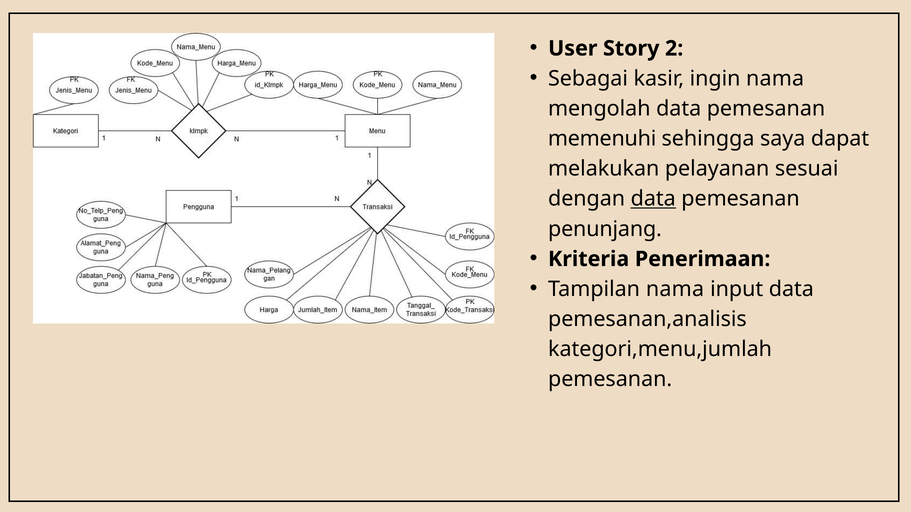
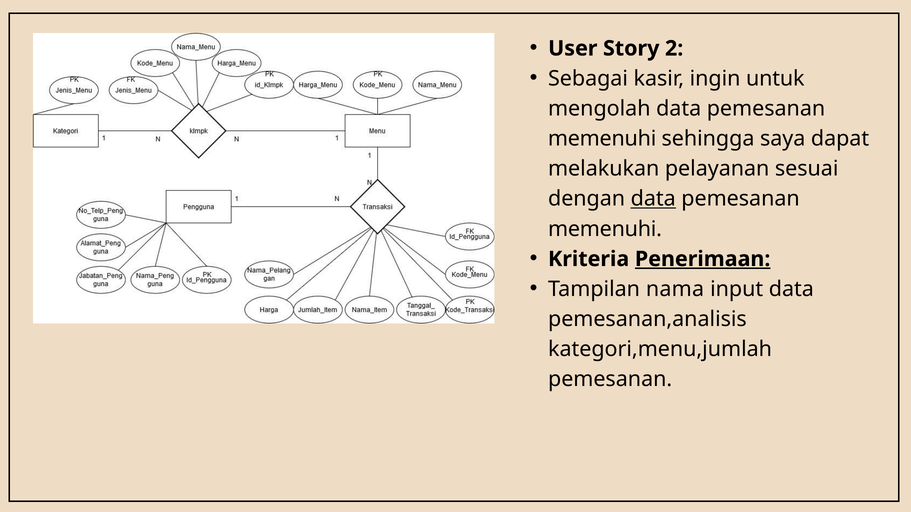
ingin nama: nama -> untuk
penunjang at (605, 229): penunjang -> memenuhi
Penerimaan underline: none -> present
